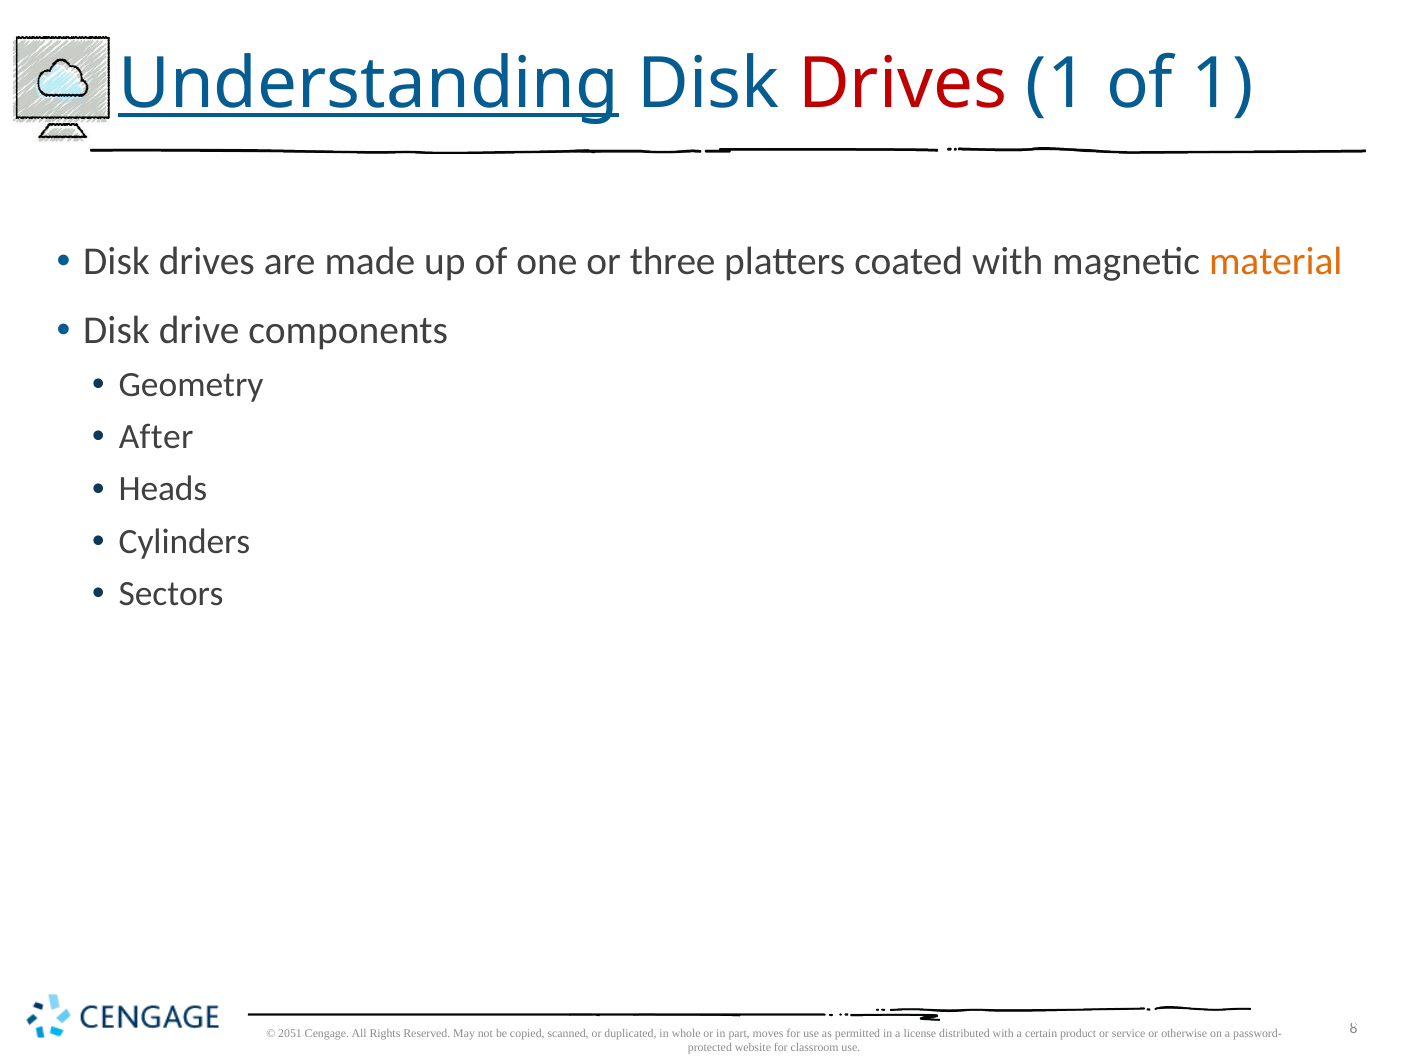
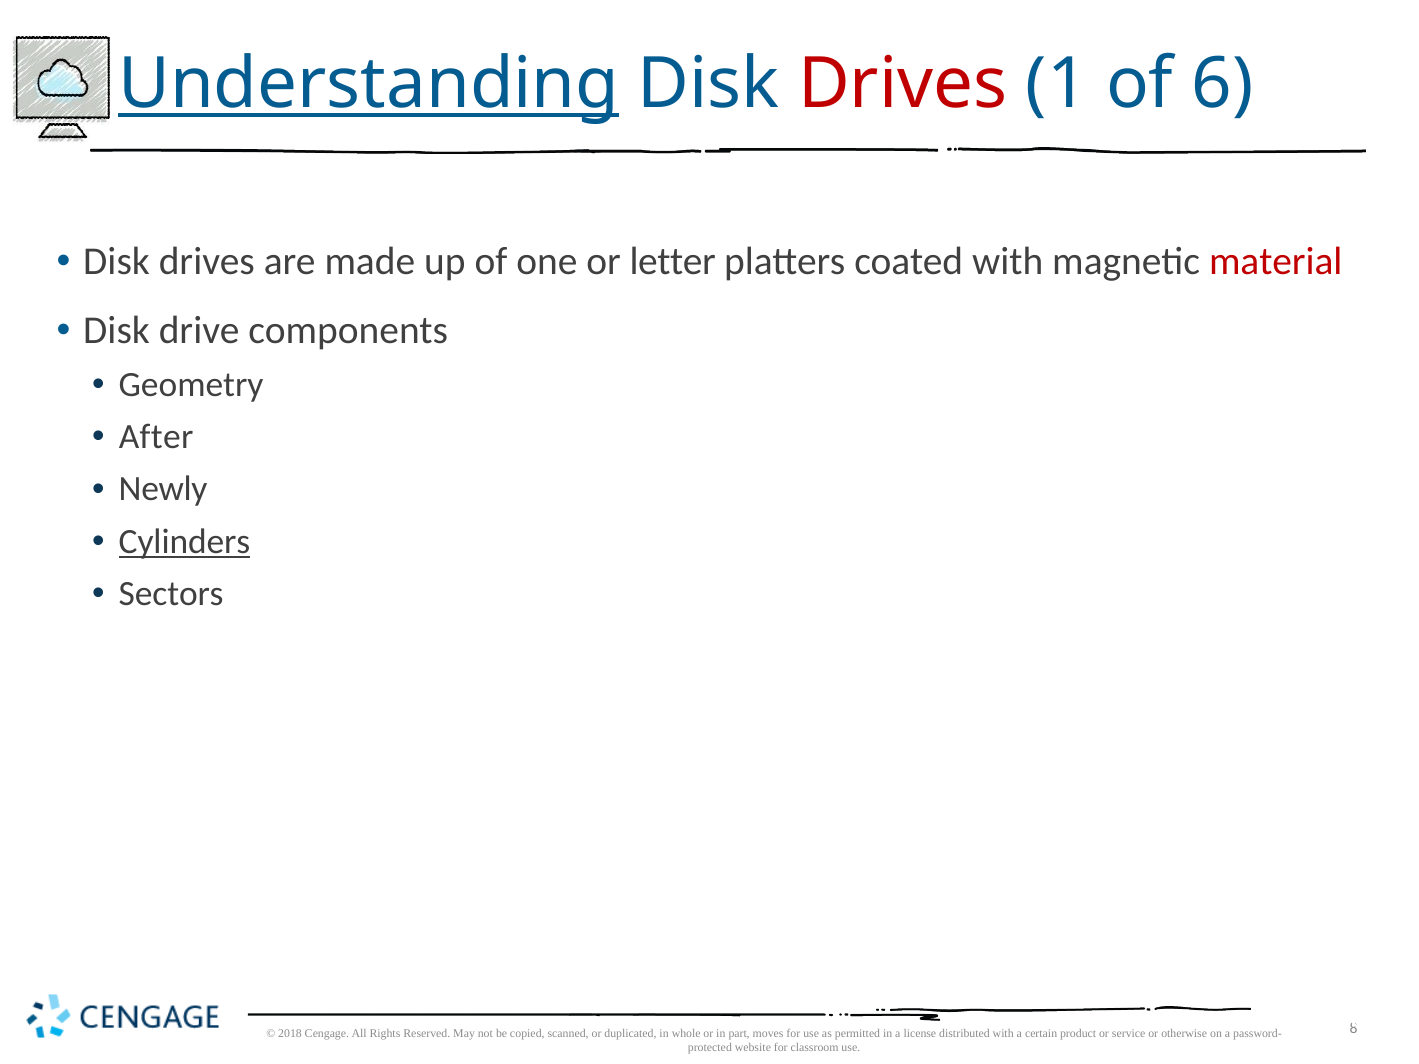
of 1: 1 -> 6
three: three -> letter
material colour: orange -> red
Heads: Heads -> Newly
Cylinders underline: none -> present
2051: 2051 -> 2018
